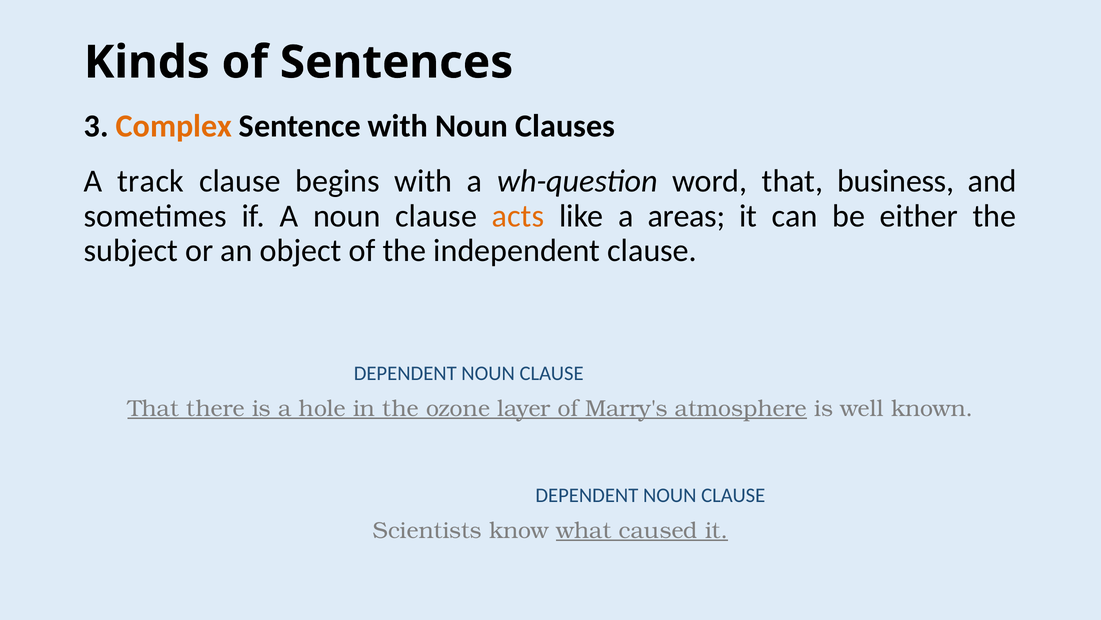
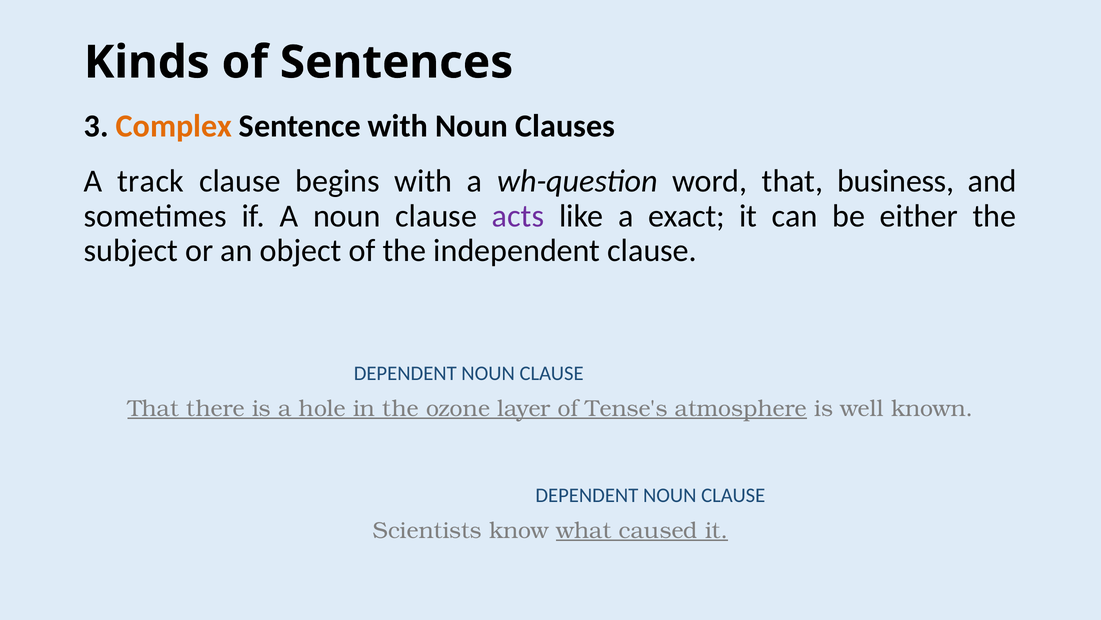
acts colour: orange -> purple
areas: areas -> exact
Marry's: Marry's -> Tense's
